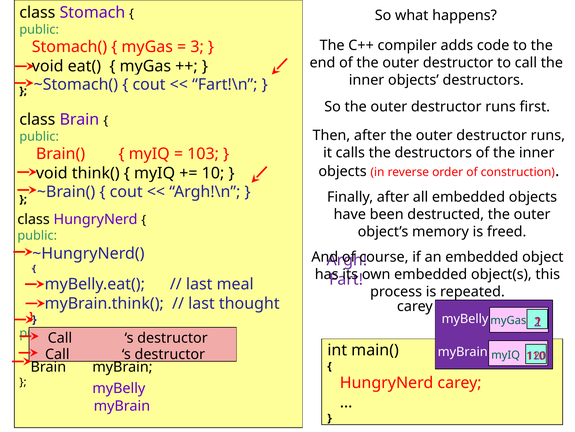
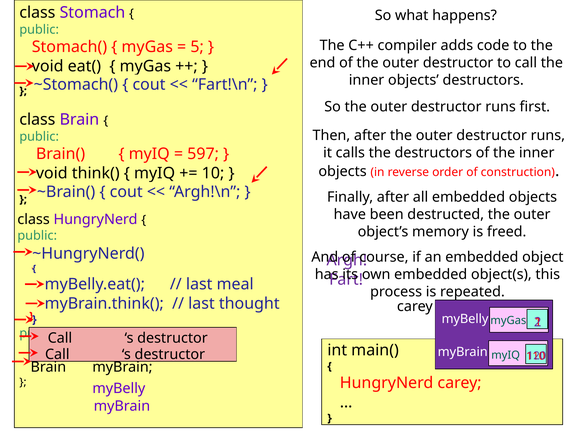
3: 3 -> 5
103: 103 -> 597
